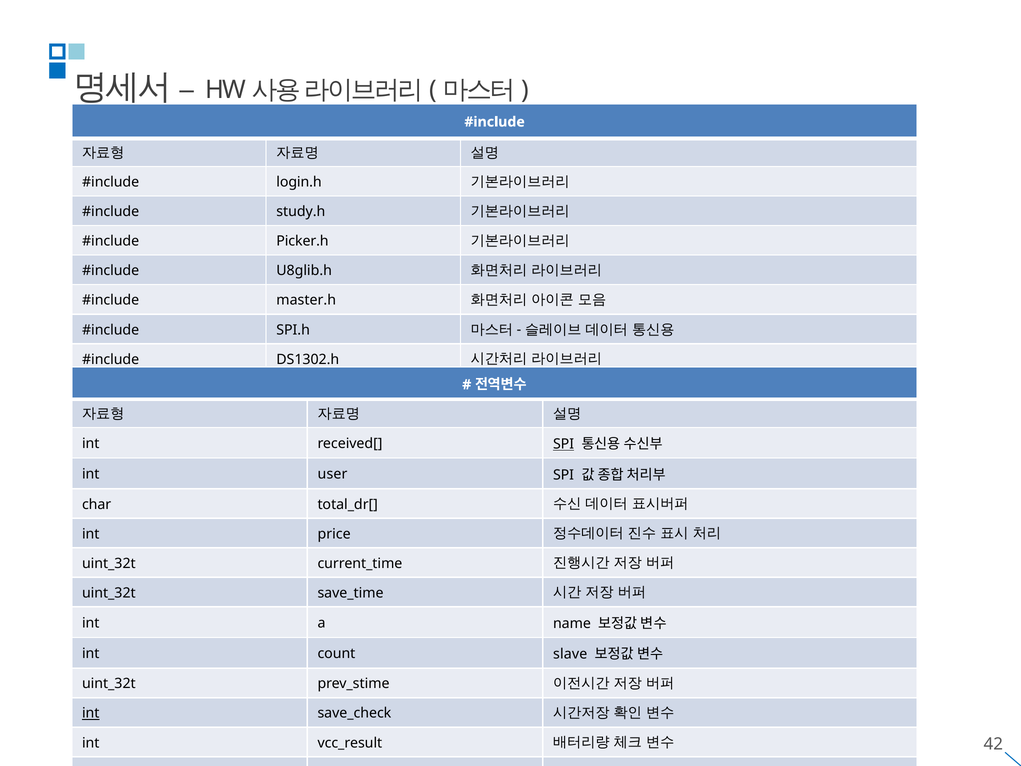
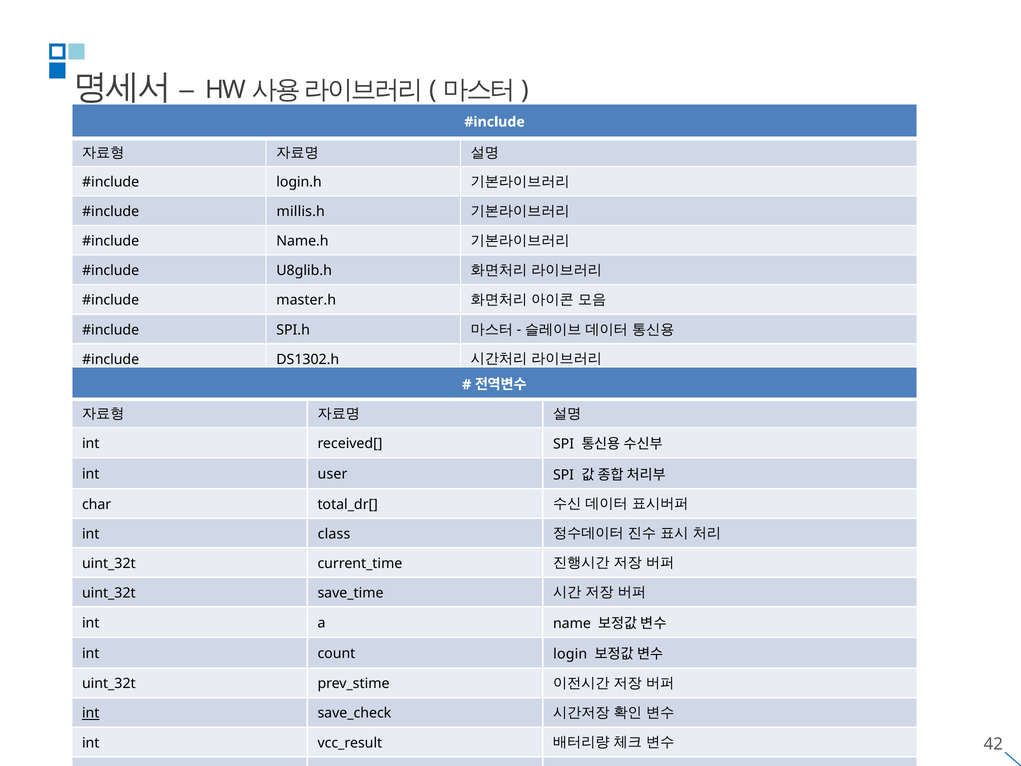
study.h: study.h -> millis.h
Picker.h: Picker.h -> Name.h
SPI at (564, 444) underline: present -> none
price: price -> class
slave: slave -> login
